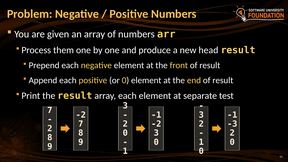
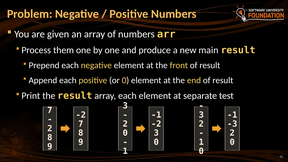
head: head -> main
